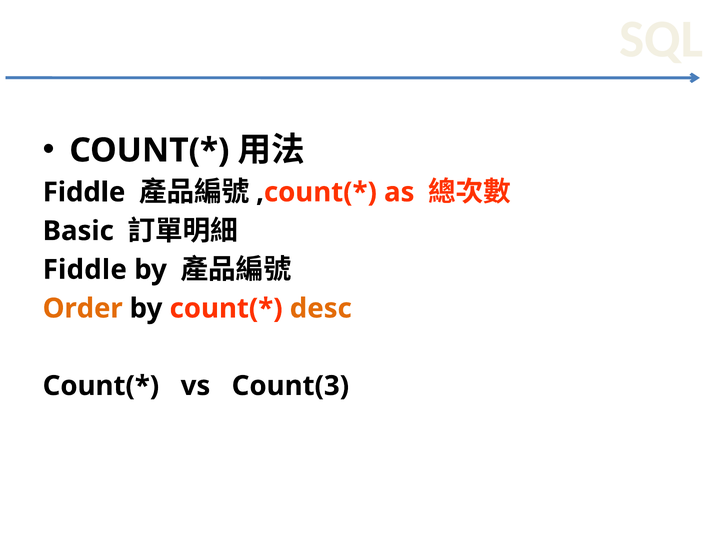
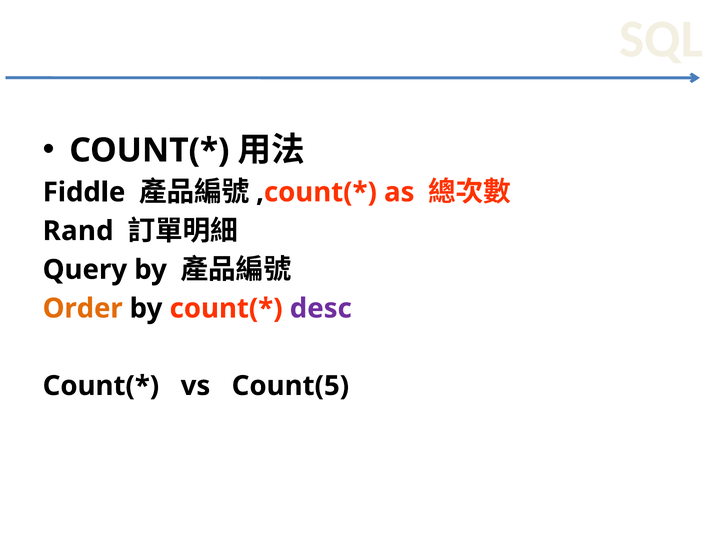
Basic: Basic -> Rand
Fiddle at (85, 270): Fiddle -> Query
desc colour: orange -> purple
Count(3: Count(3 -> Count(5
